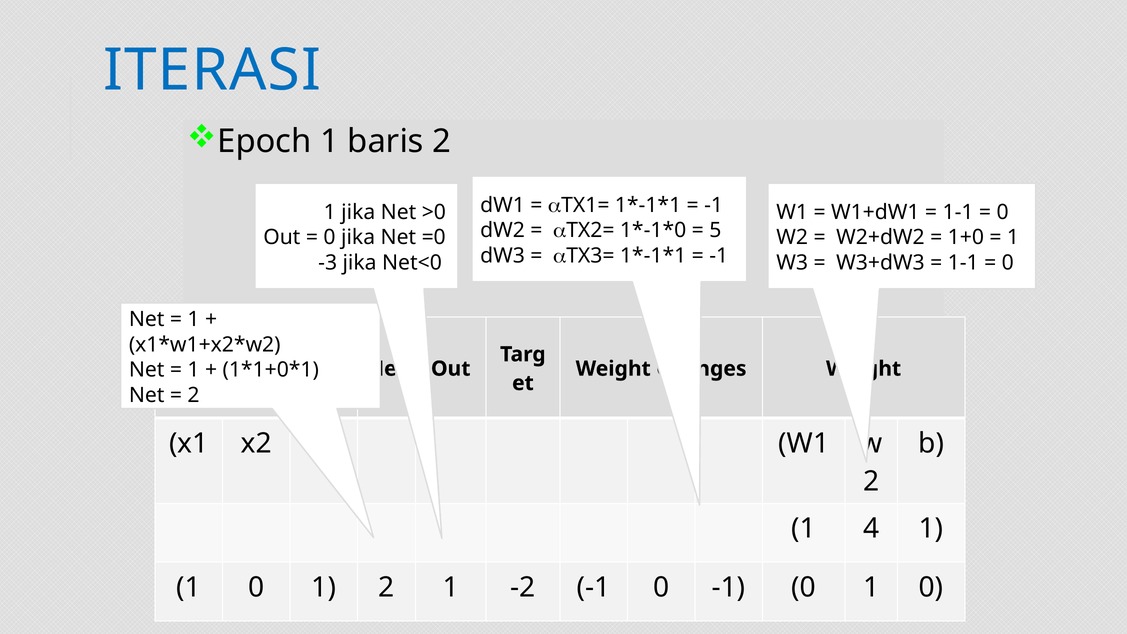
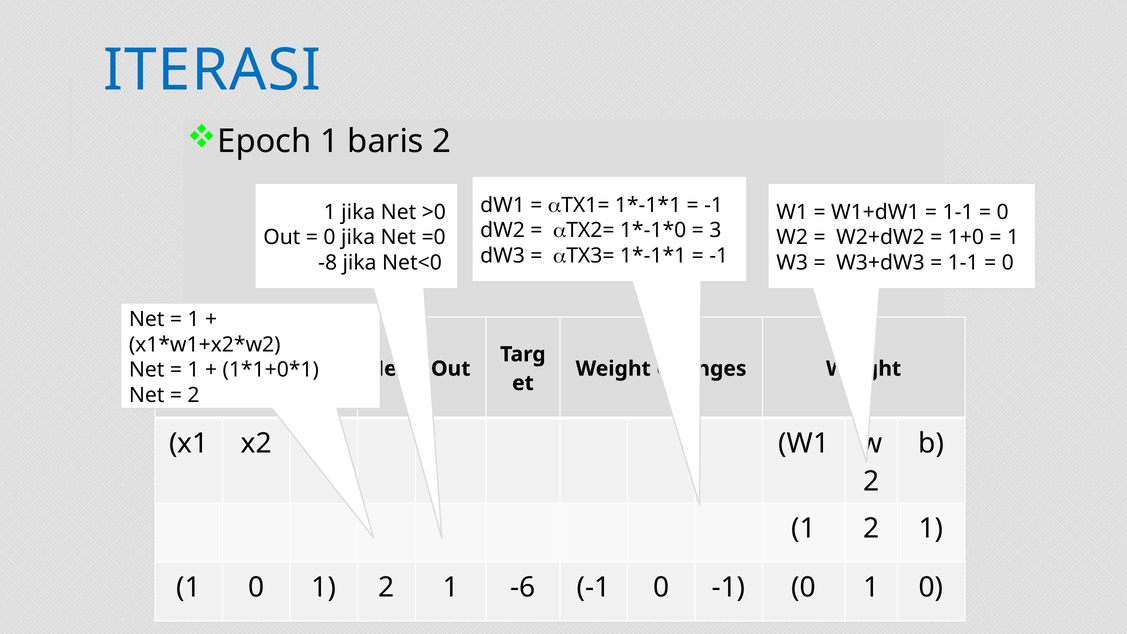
5: 5 -> 3
-3: -3 -> -8
4 at (871, 529): 4 -> 2
-2: -2 -> -6
